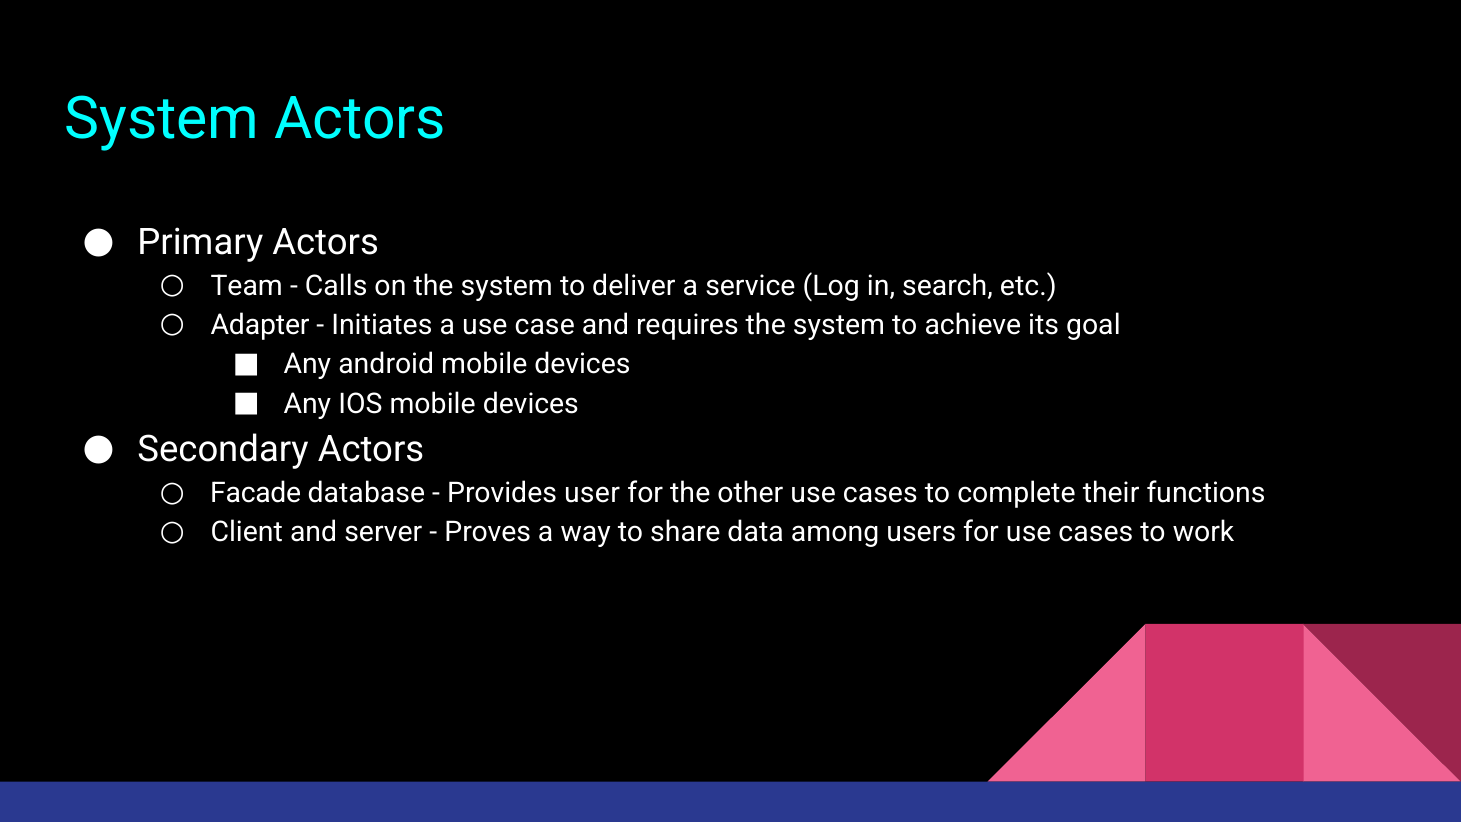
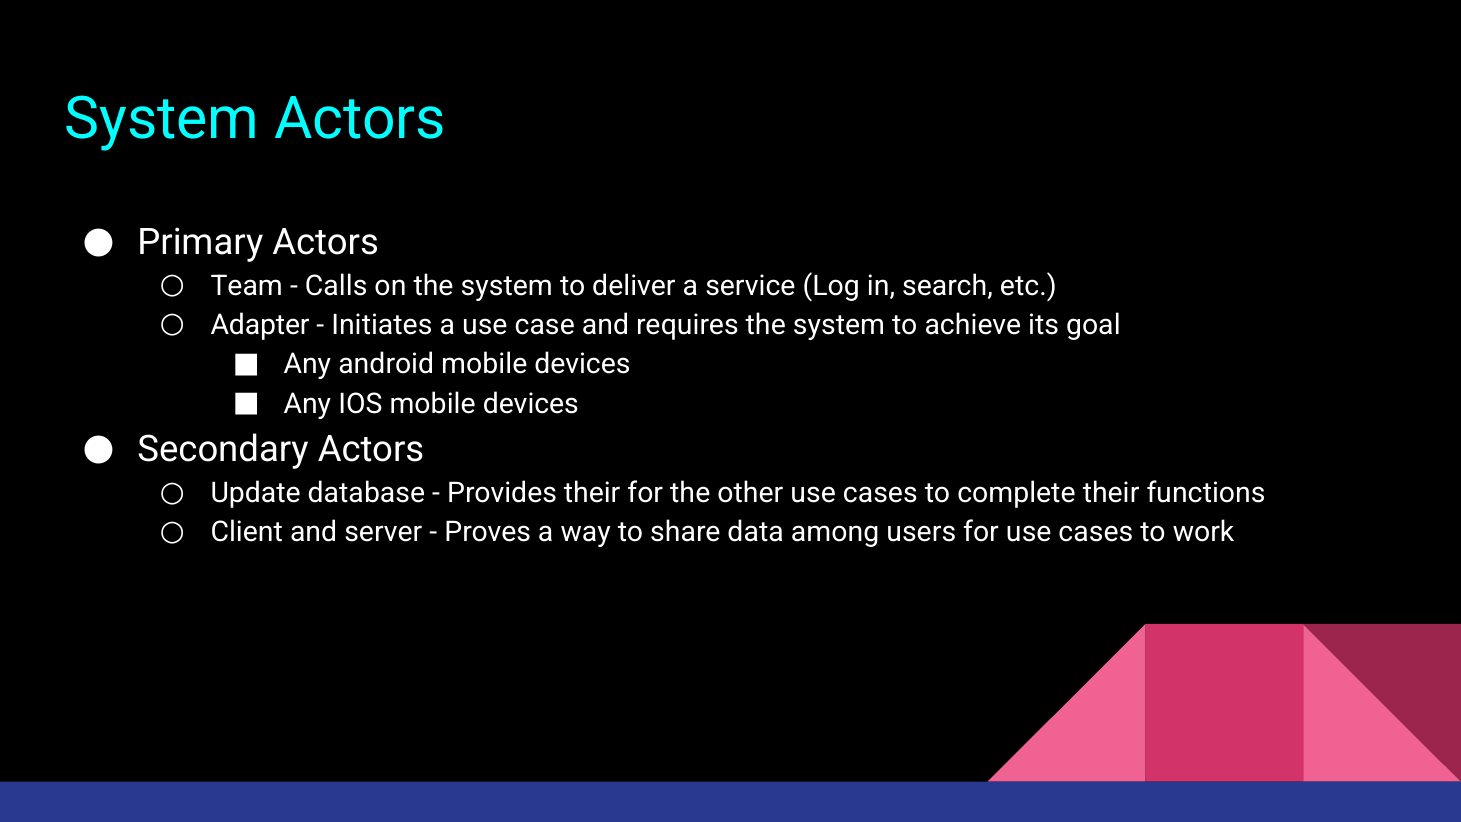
Facade: Facade -> Update
Provides user: user -> their
